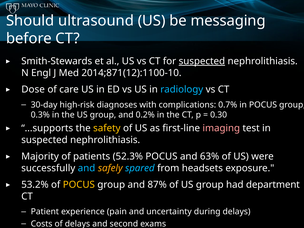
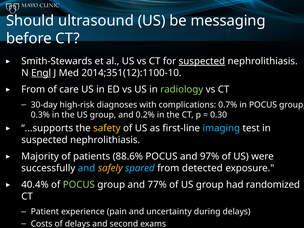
Engl underline: none -> present
2014;871(12):1100-10: 2014;871(12):1100-10 -> 2014;351(12):1100-10
Dose at (33, 89): Dose -> From
radiology colour: light blue -> light green
imaging colour: pink -> light blue
52.3%: 52.3% -> 88.6%
63%: 63% -> 97%
headsets: headsets -> detected
53.2%: 53.2% -> 40.4%
POCUS at (79, 185) colour: yellow -> light green
87%: 87% -> 77%
department: department -> randomized
